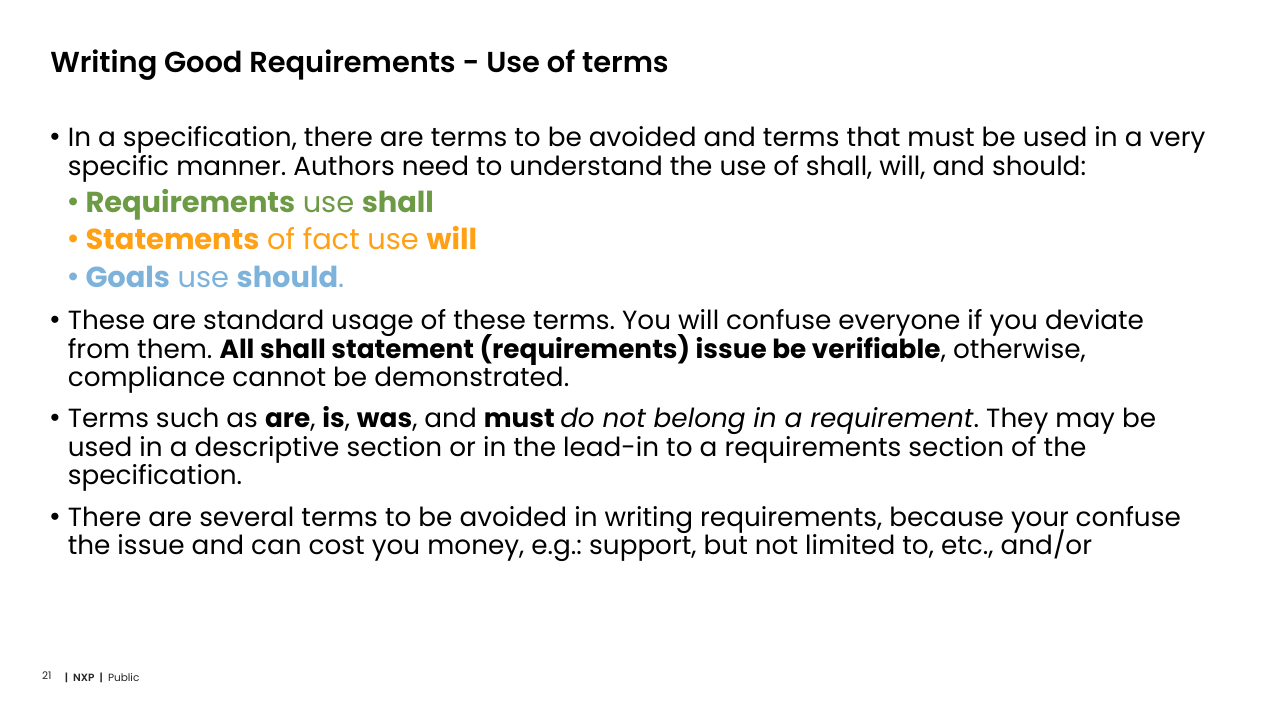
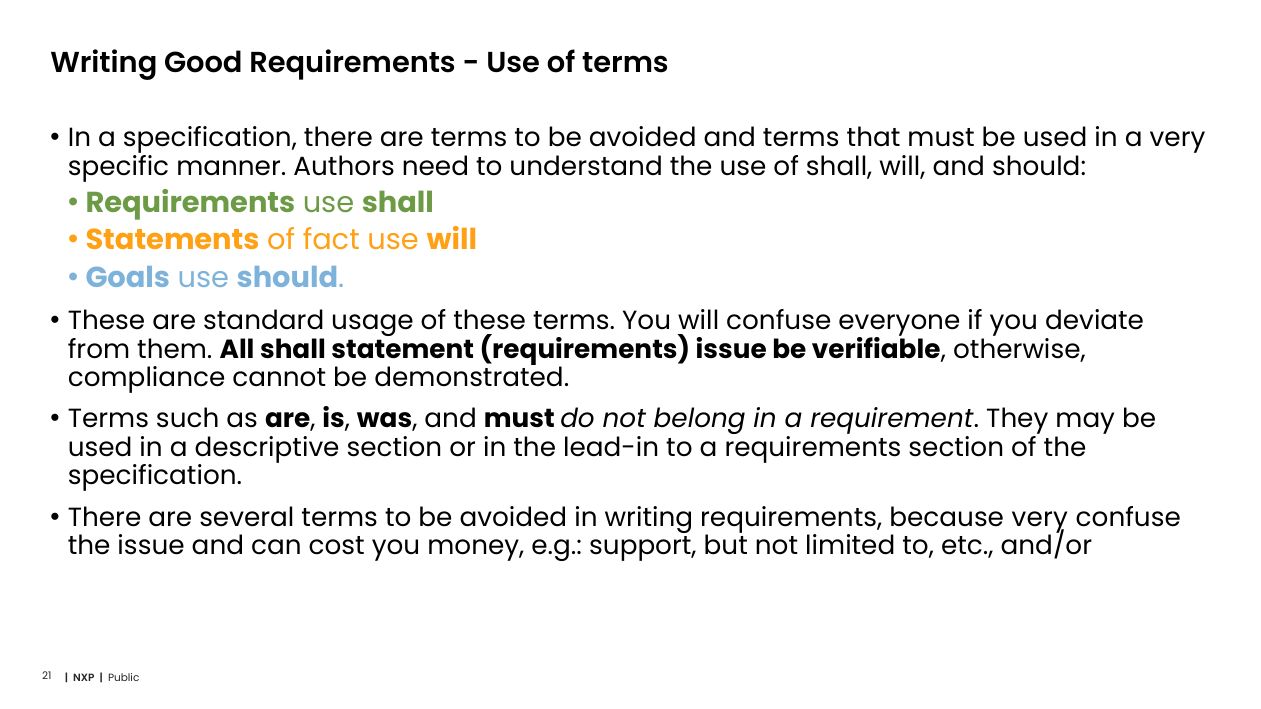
because your: your -> very
